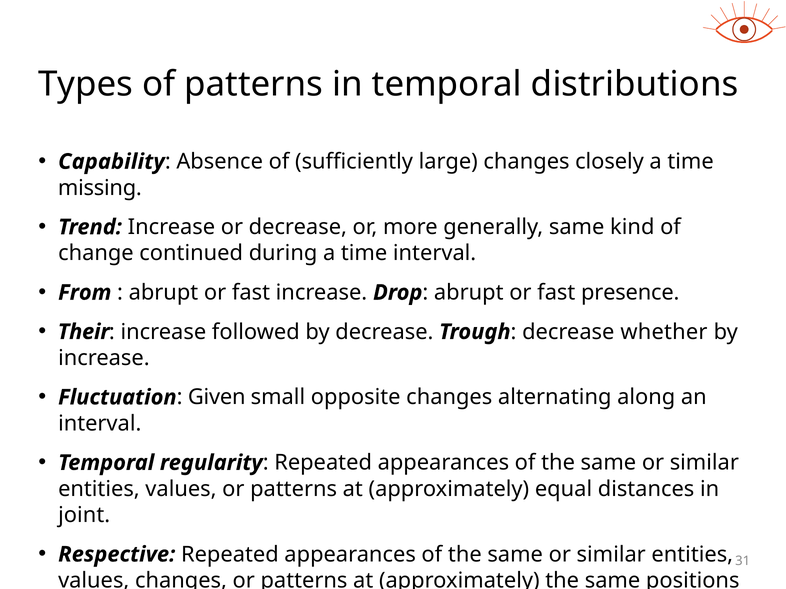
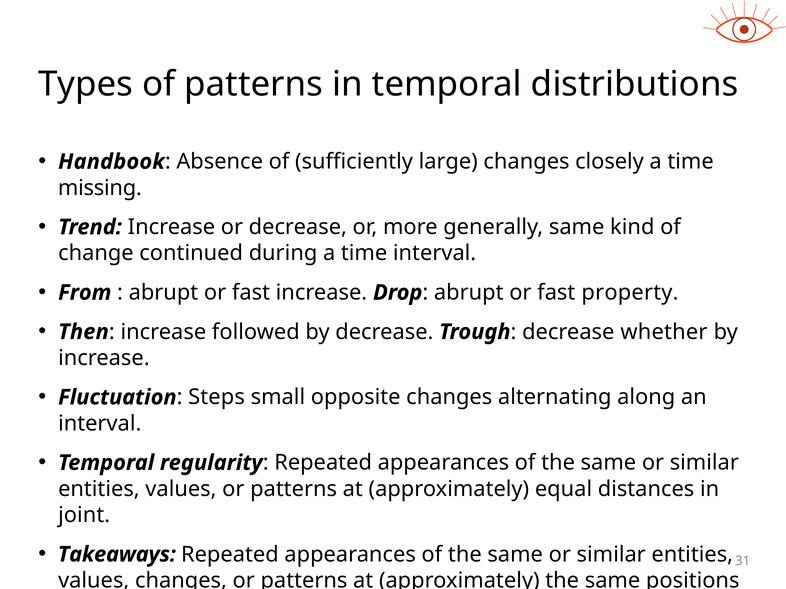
Capability: Capability -> Handbook
presence: presence -> property
Their: Their -> Then
Given: Given -> Steps
Respective: Respective -> Takeaways
